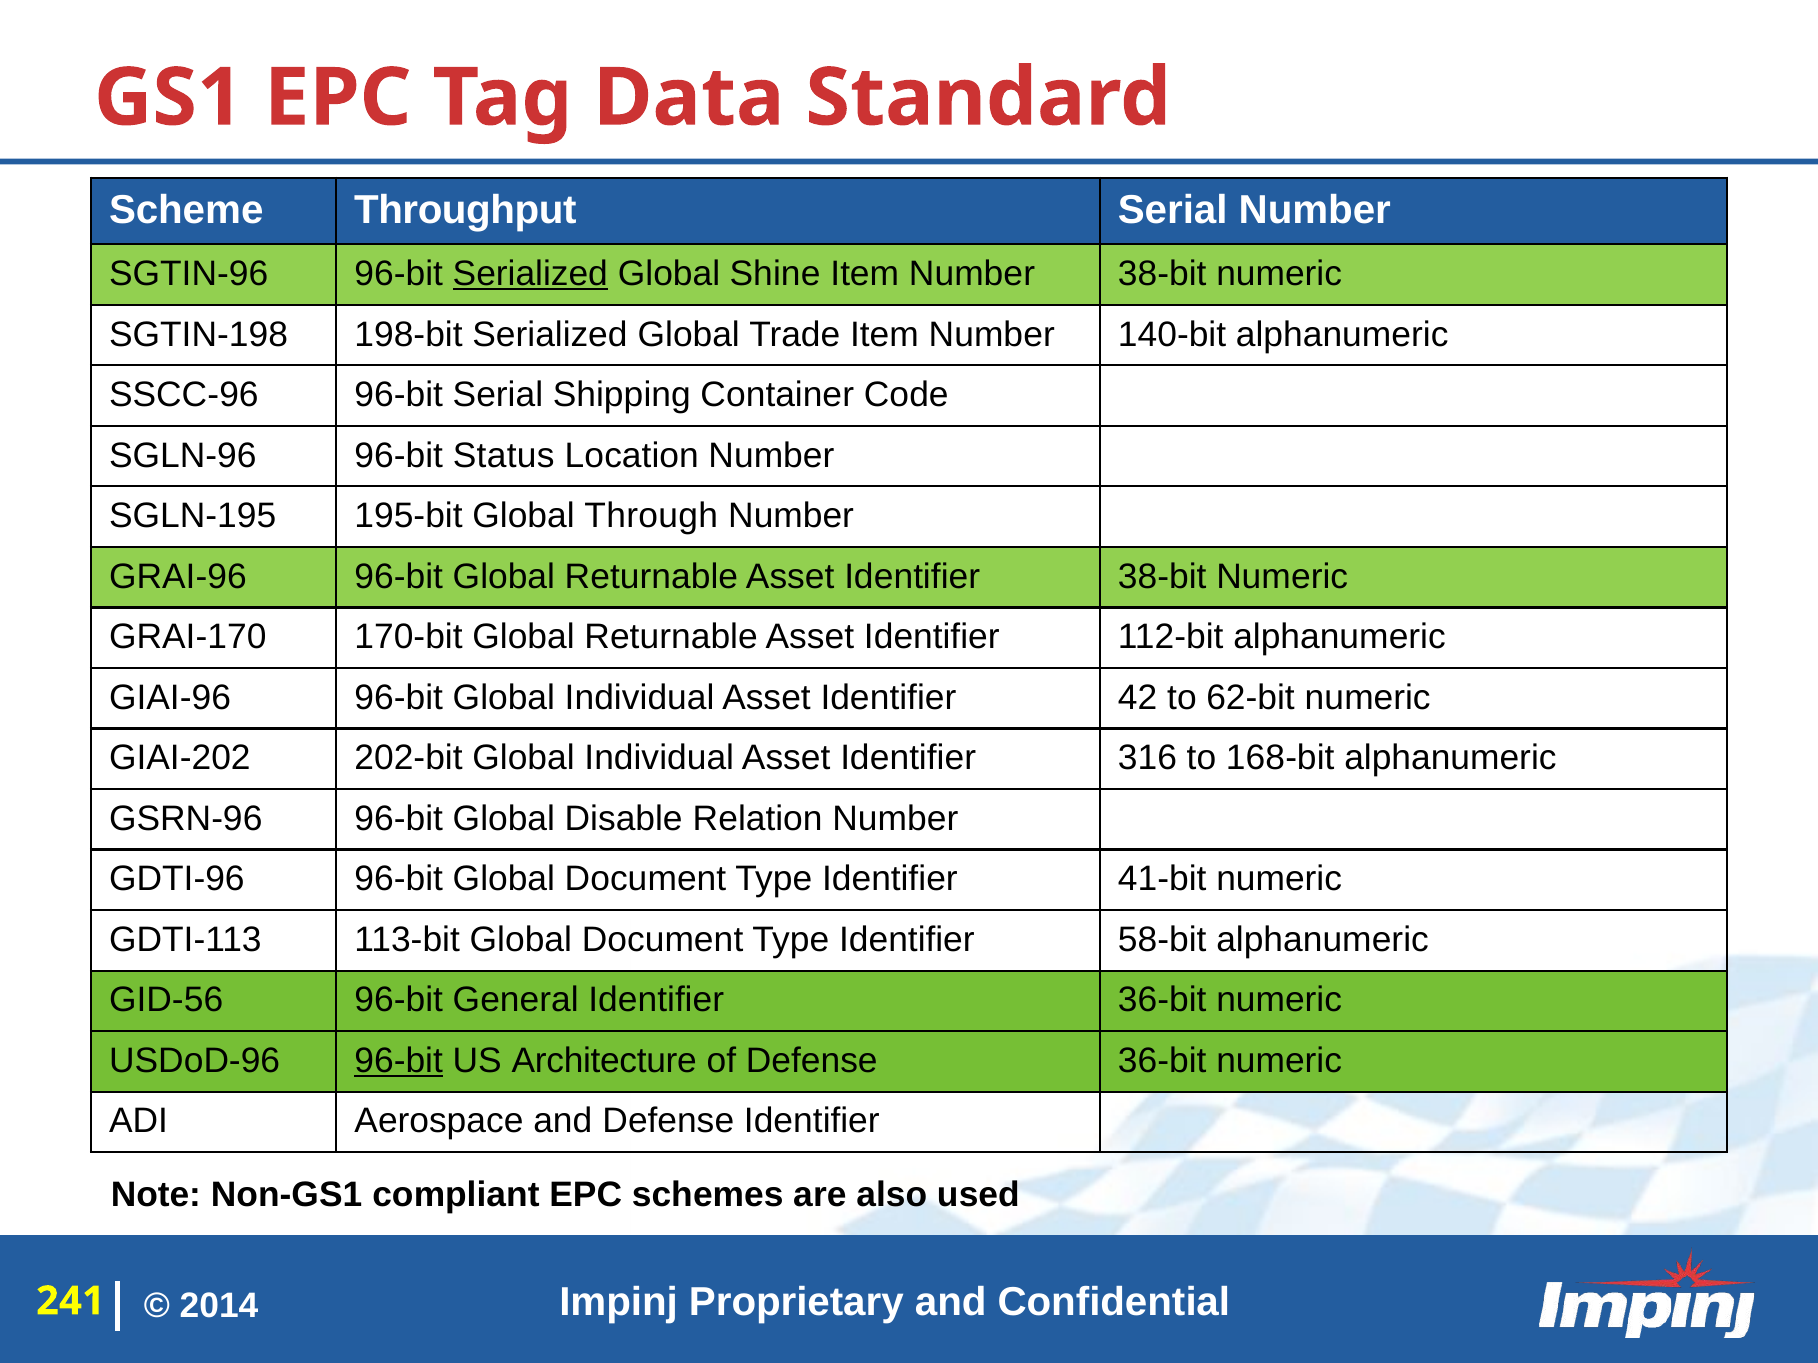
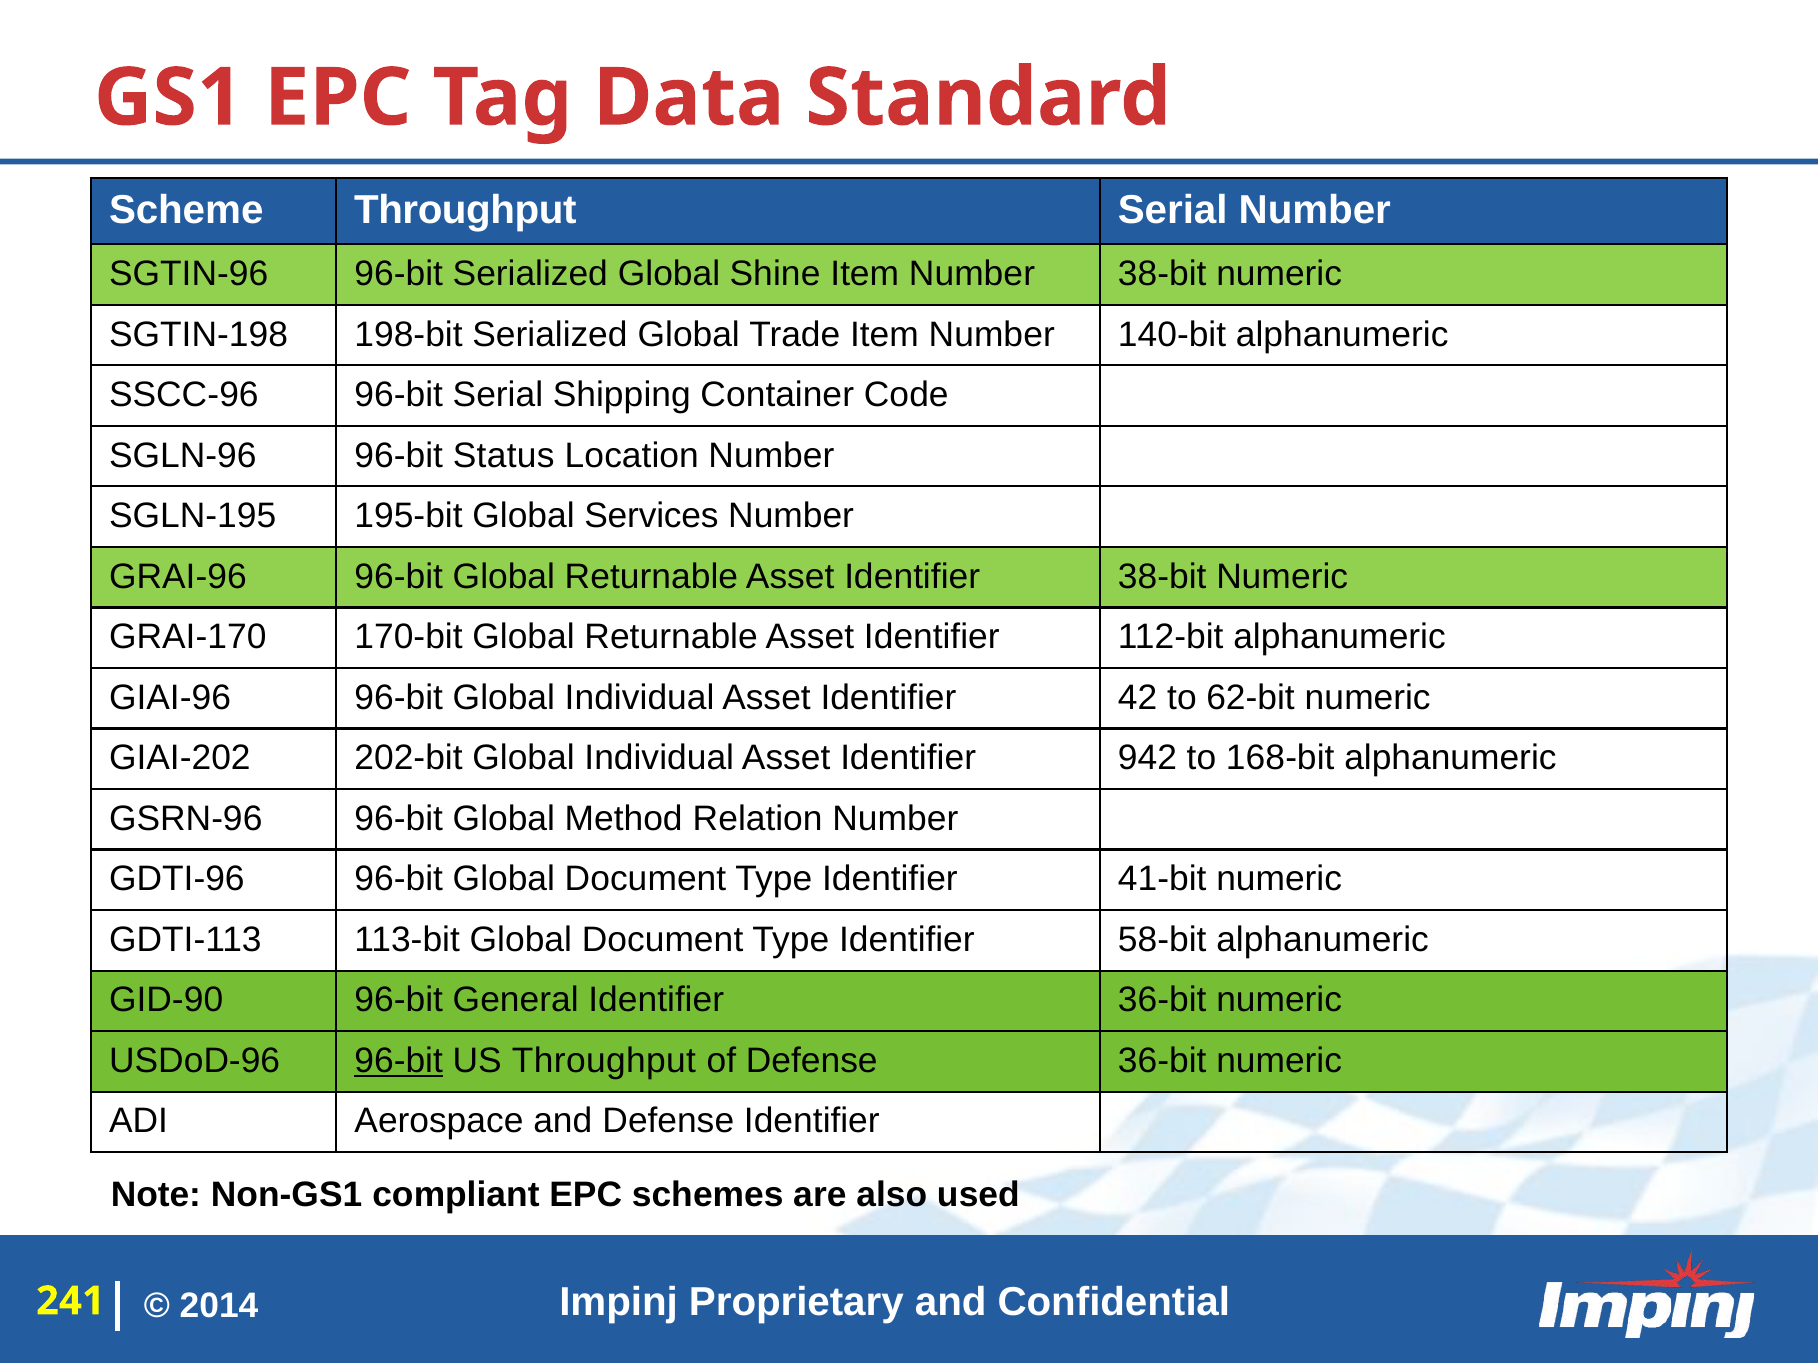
Serialized at (530, 274) underline: present -> none
Through: Through -> Services
316: 316 -> 942
Disable: Disable -> Method
GID-56: GID-56 -> GID-90
US Architecture: Architecture -> Throughput
